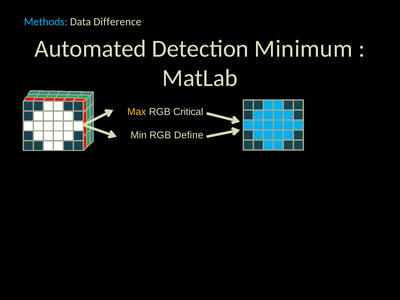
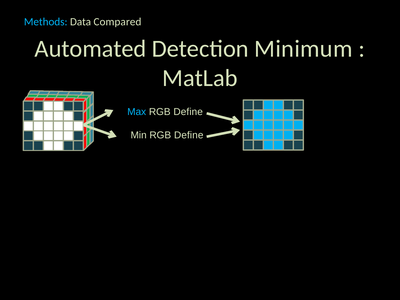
Difference: Difference -> Compared
Max colour: yellow -> light blue
Critical at (188, 112): Critical -> Define
